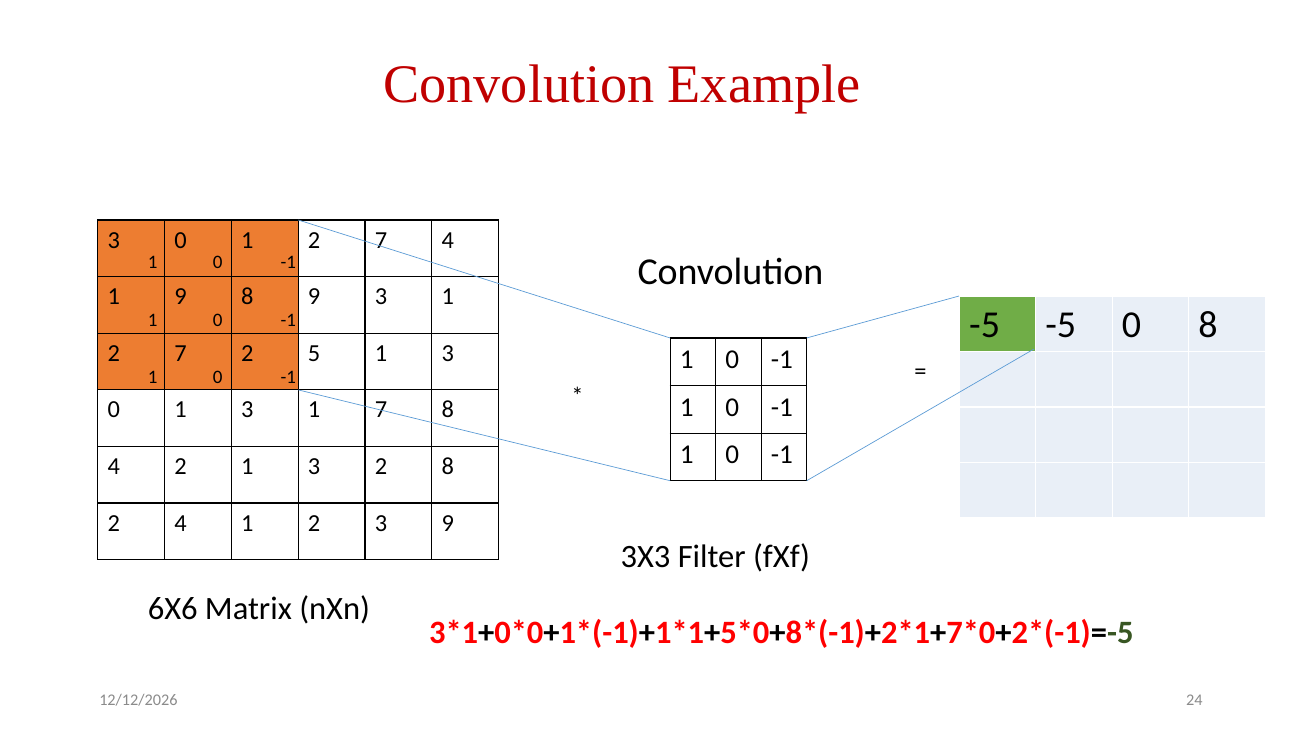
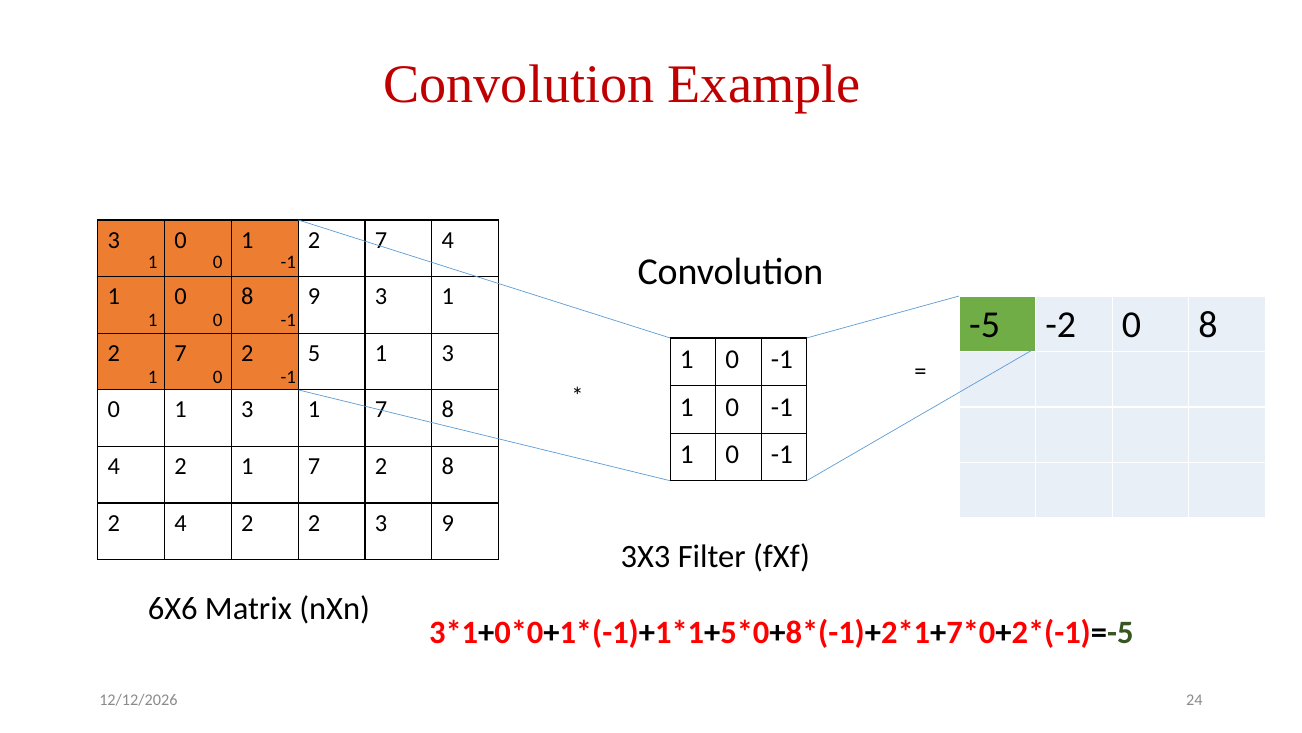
9 at (181, 296): 9 -> 0
-5 -5: -5 -> -2
2 1 3: 3 -> 7
2 4 1: 1 -> 2
